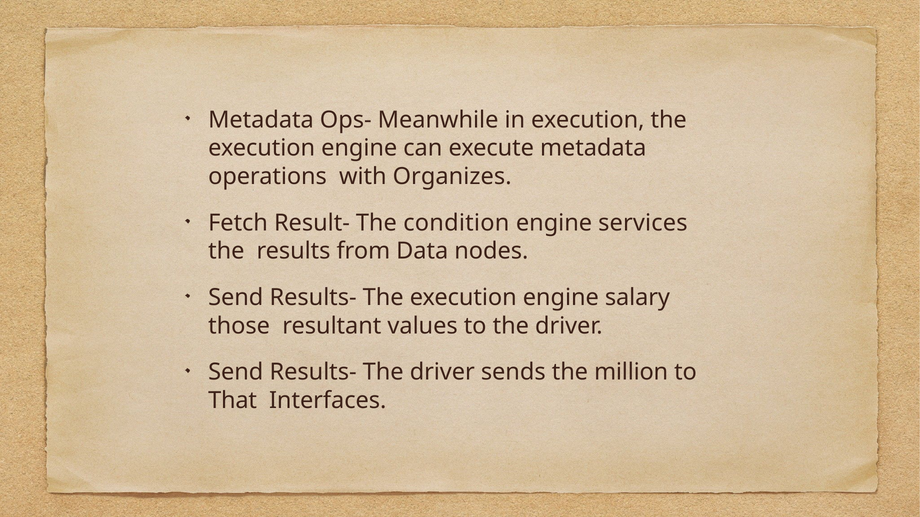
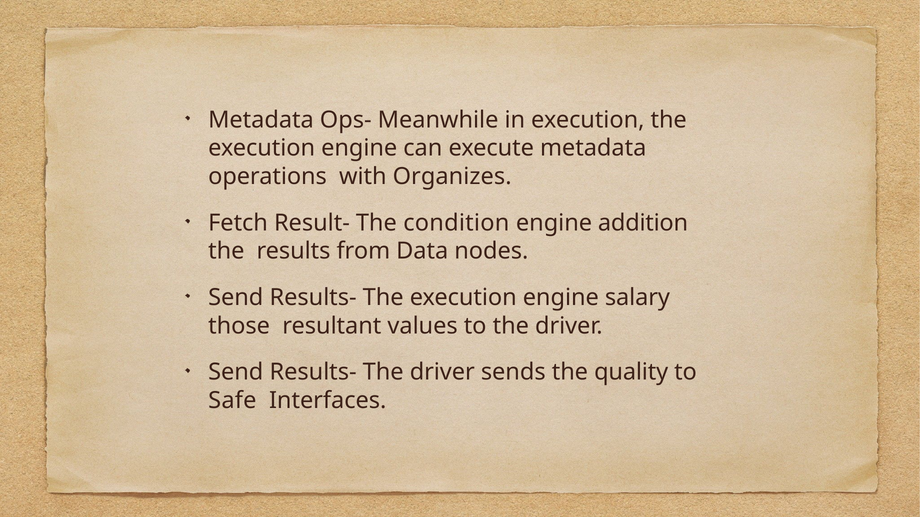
services: services -> addition
million: million -> quality
That: That -> Safe
